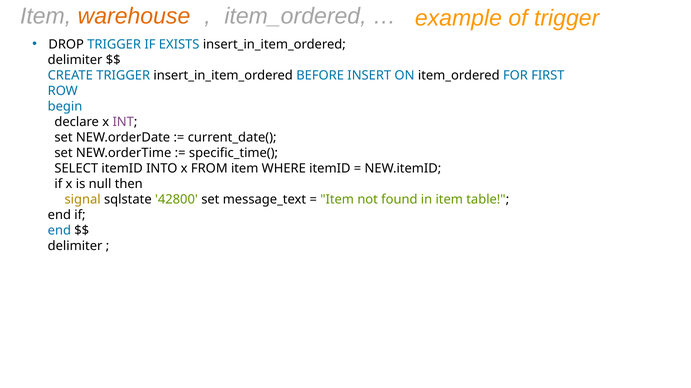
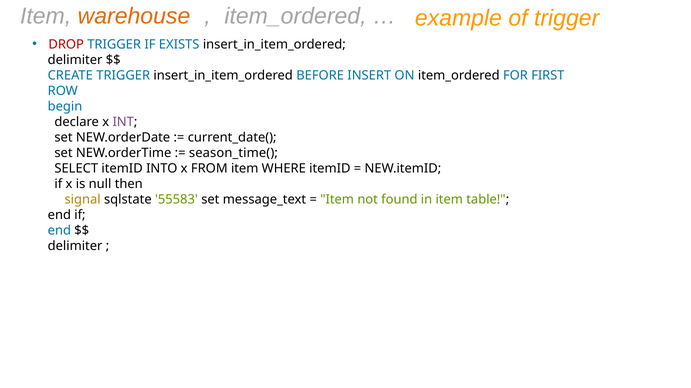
DROP colour: black -> red
specific_time(: specific_time( -> season_time(
42800: 42800 -> 55583
